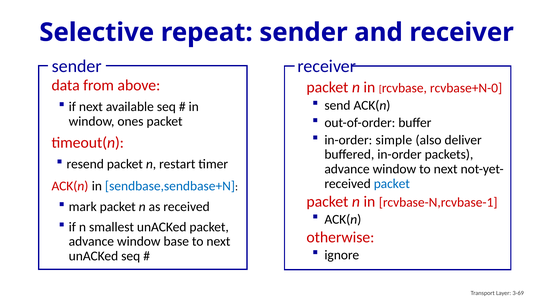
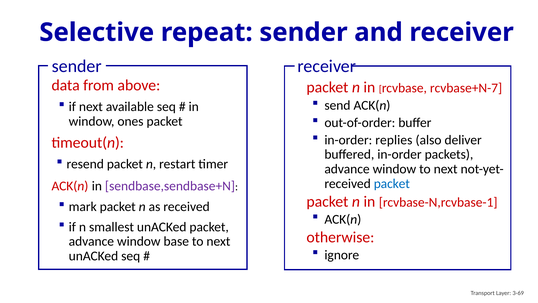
rcvbase+N-0: rcvbase+N-0 -> rcvbase+N-7
simple: simple -> replies
sendbase,sendbase+N colour: blue -> purple
